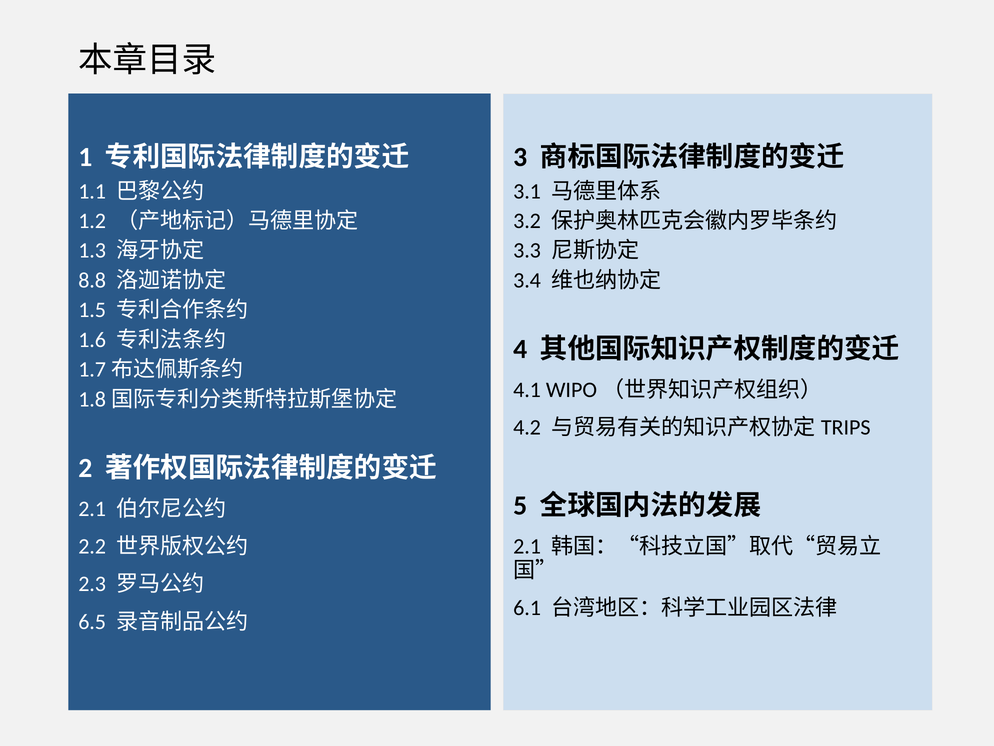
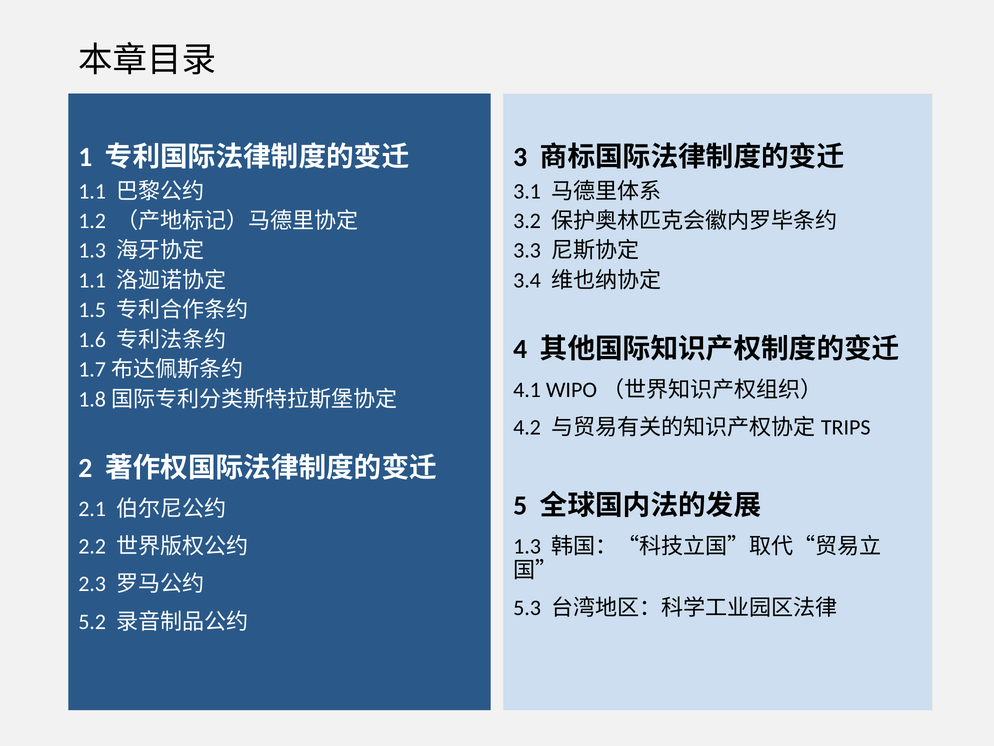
8.8 at (92, 280): 8.8 -> 1.1
2.1 at (527, 546): 2.1 -> 1.3
6.1: 6.1 -> 5.3
6.5: 6.5 -> 5.2
